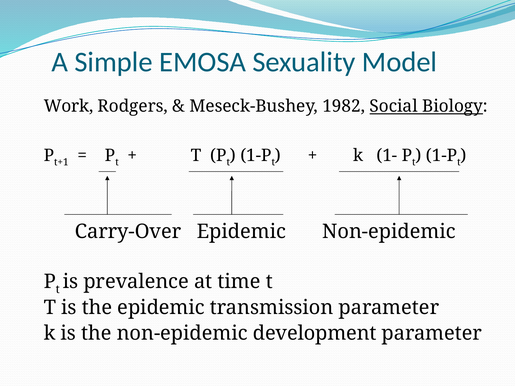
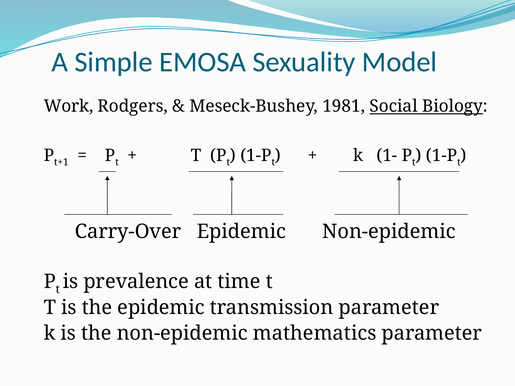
1982: 1982 -> 1981
development: development -> mathematics
